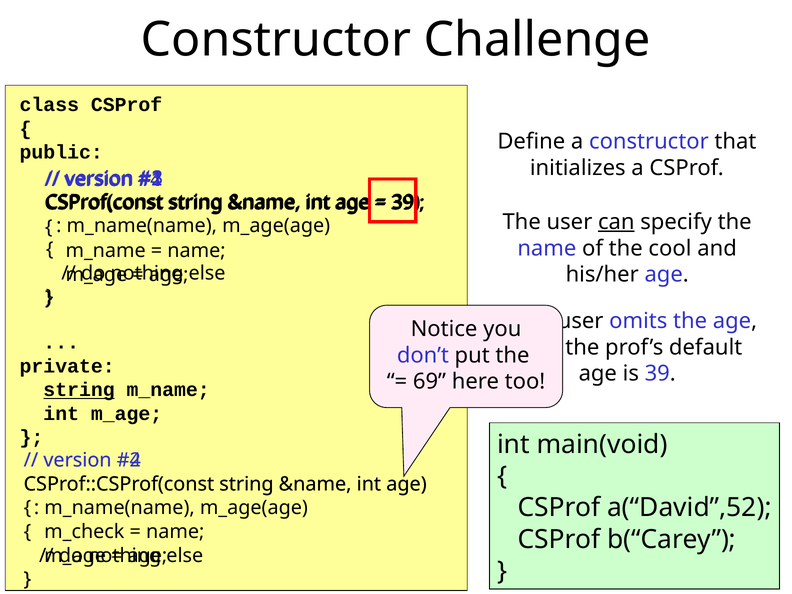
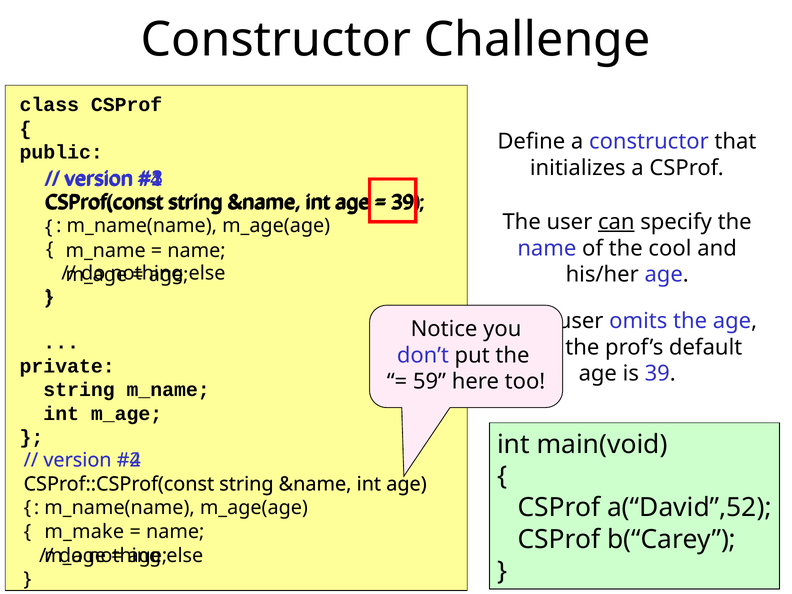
69: 69 -> 59
string at (79, 390) underline: present -> none
m_check: m_check -> m_make
